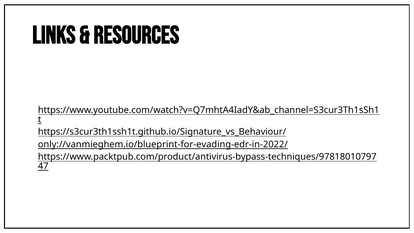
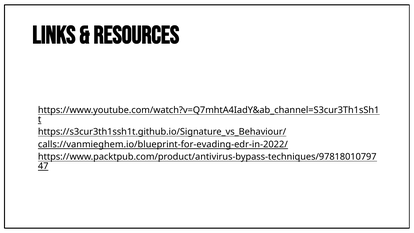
only://vanmieghem.io/blueprint-for-evading-edr-in-2022/: only://vanmieghem.io/blueprint-for-evading-edr-in-2022/ -> calls://vanmieghem.io/blueprint-for-evading-edr-in-2022/
